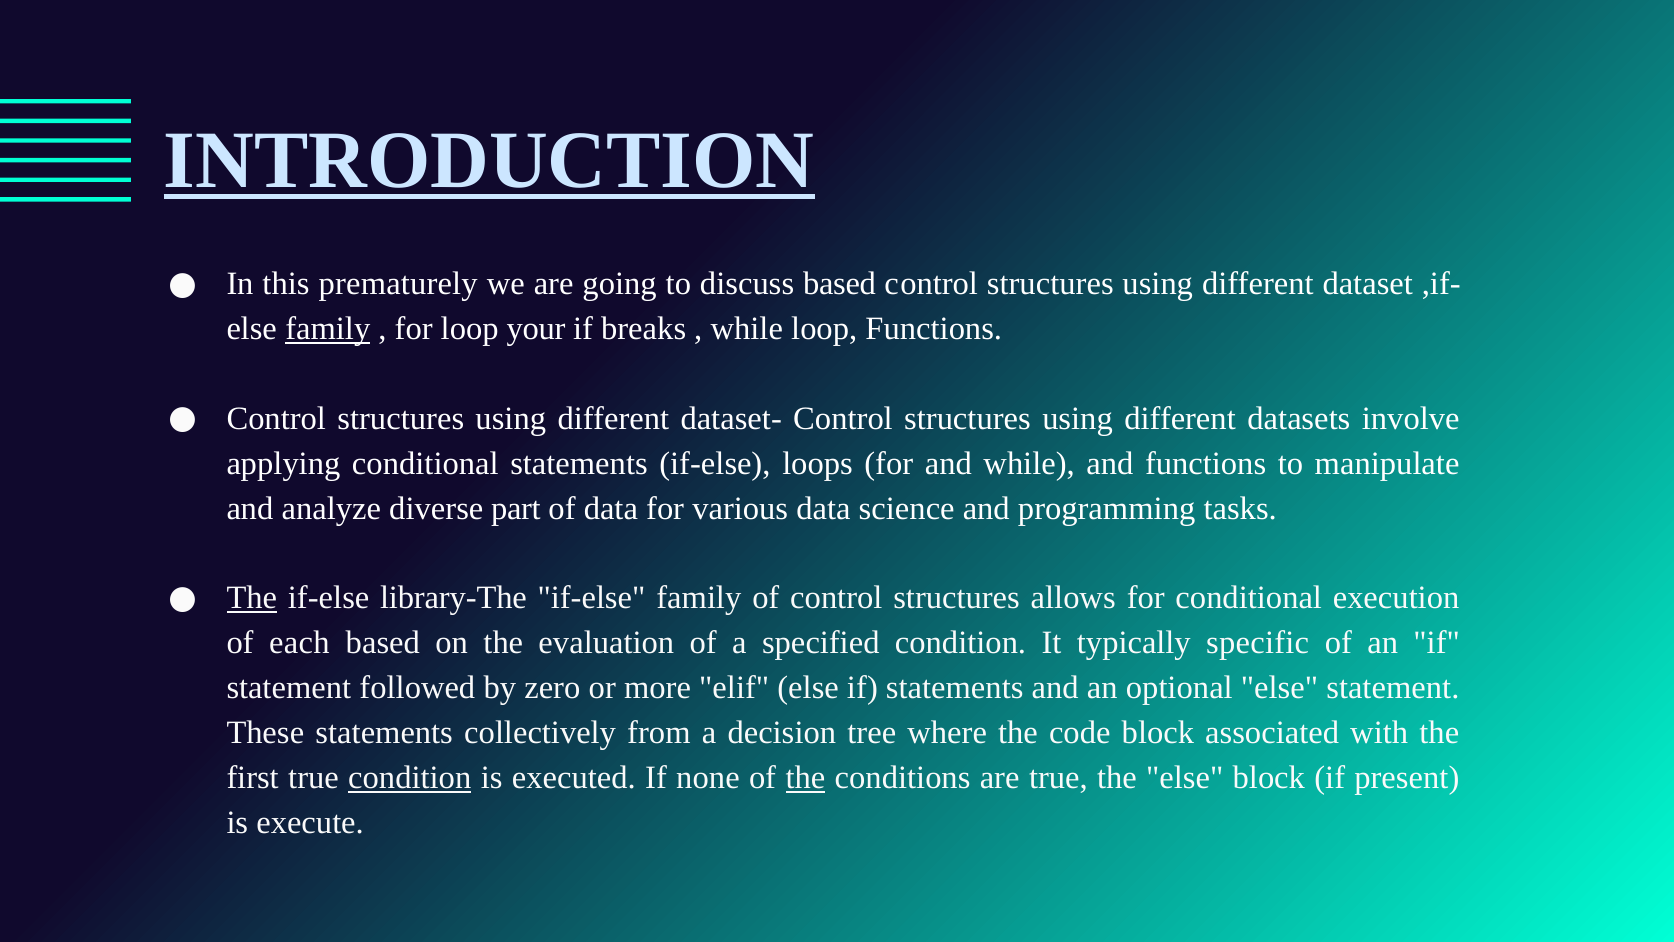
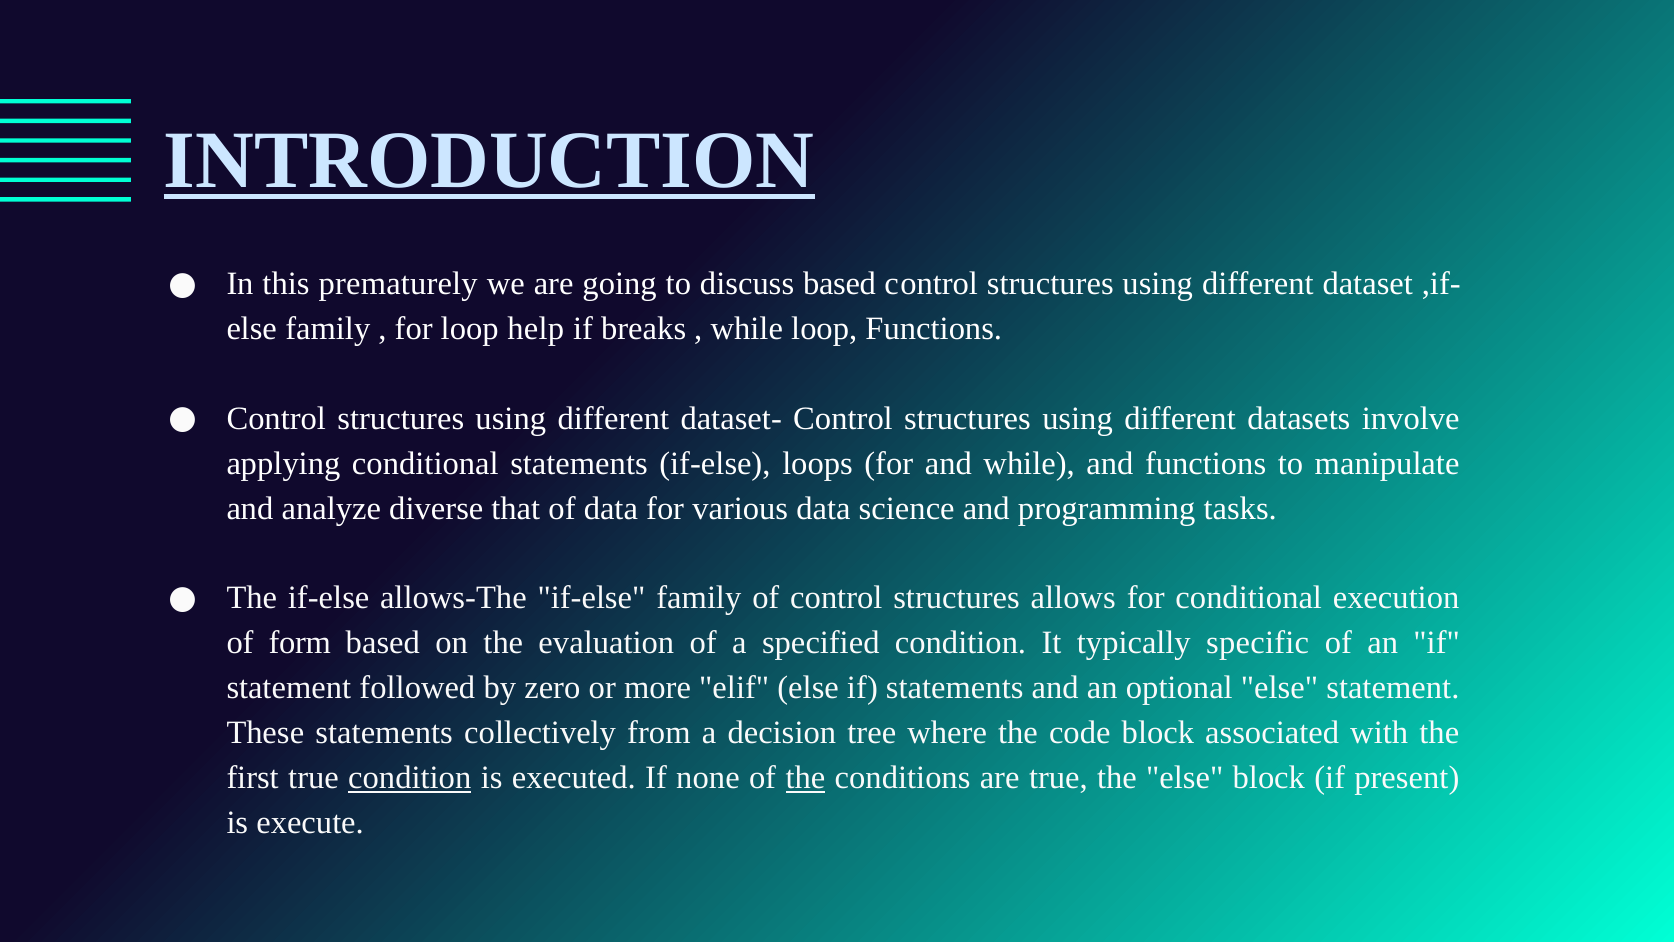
family at (328, 329) underline: present -> none
your: your -> help
part: part -> that
The at (252, 598) underline: present -> none
library-The: library-The -> allows-The
each: each -> form
